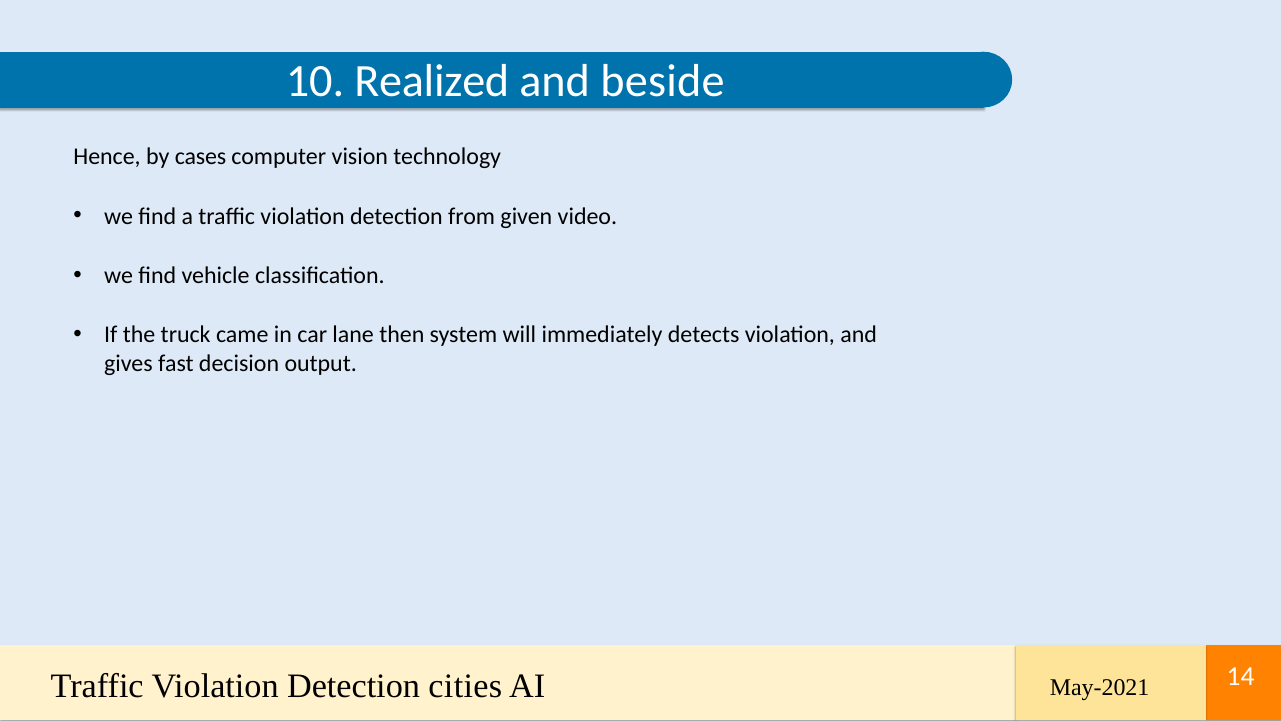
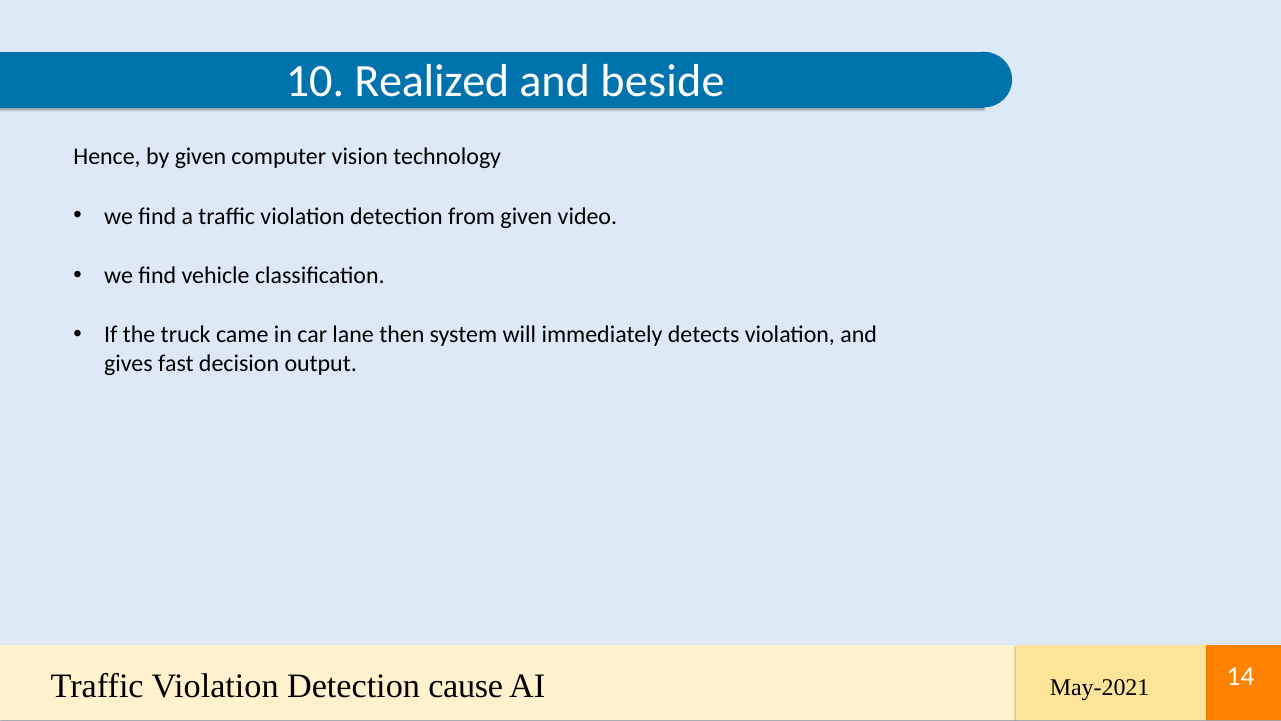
by cases: cases -> given
cities: cities -> cause
